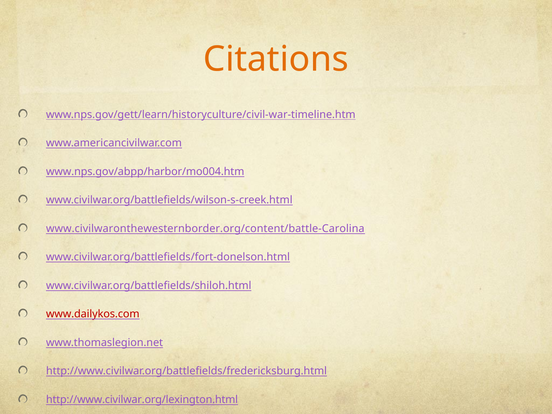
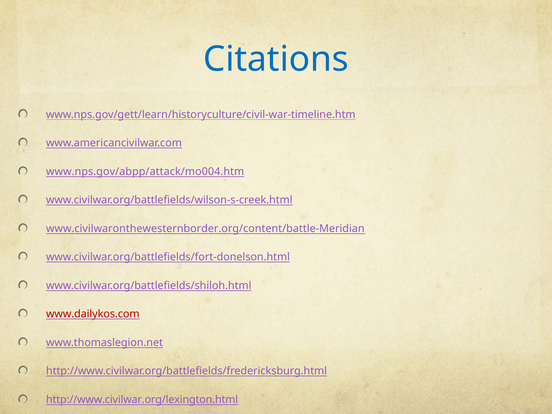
Citations colour: orange -> blue
www.nps.gov/abpp/harbor/mo004.htm: www.nps.gov/abpp/harbor/mo004.htm -> www.nps.gov/abpp/attack/mo004.htm
www.civilwaronthewesternborder.org/content/battle-Carolina: www.civilwaronthewesternborder.org/content/battle-Carolina -> www.civilwaronthewesternborder.org/content/battle-Meridian
